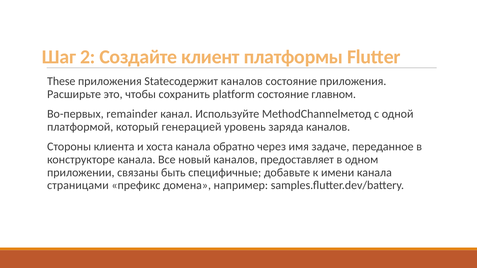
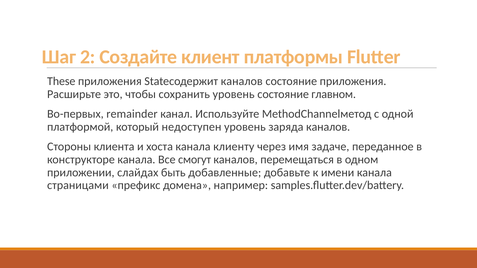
сохранить platform: platform -> уровень
генерацией: генерацией -> недоступен
обратно: обратно -> клиенту
новый: новый -> смогут
предоставляет: предоставляет -> перемещаться
связаны: связаны -> слайдах
специфичные: специфичные -> добавленные
